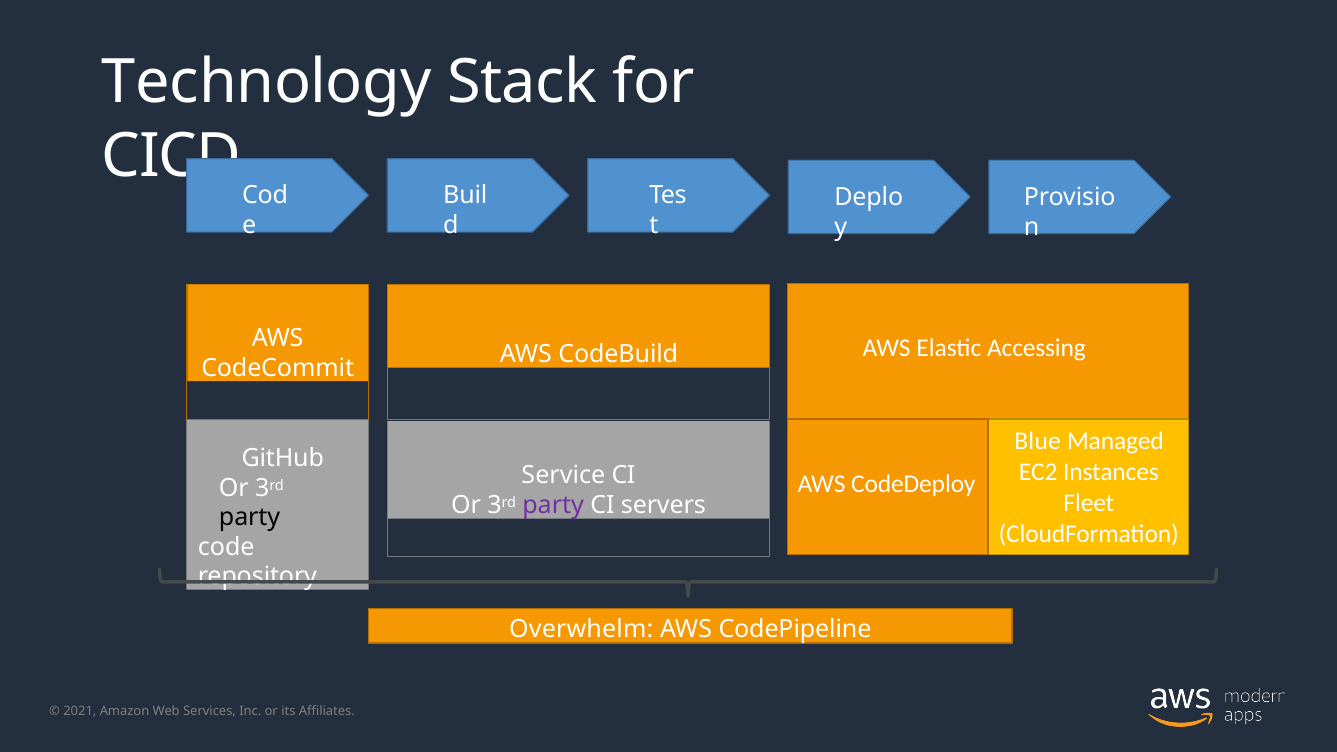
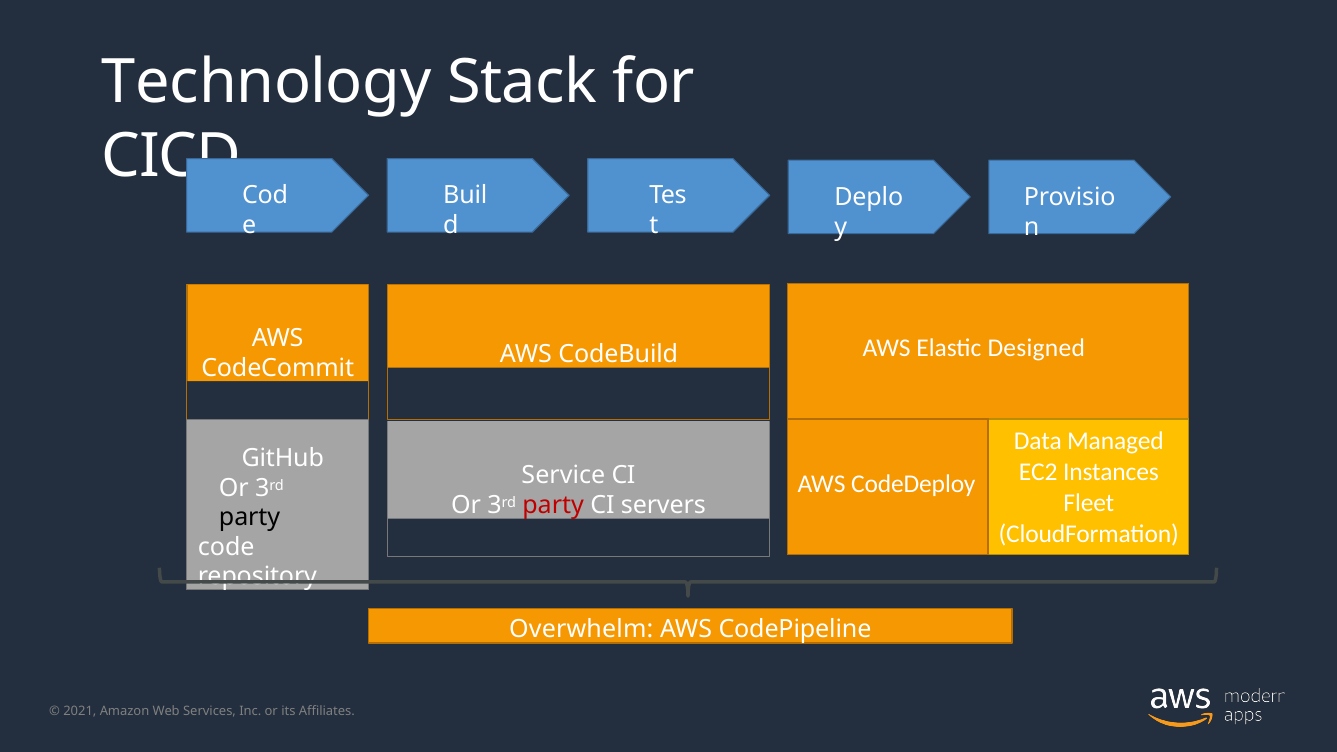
Accessing: Accessing -> Designed
Blue: Blue -> Data
party at (553, 505) colour: purple -> red
